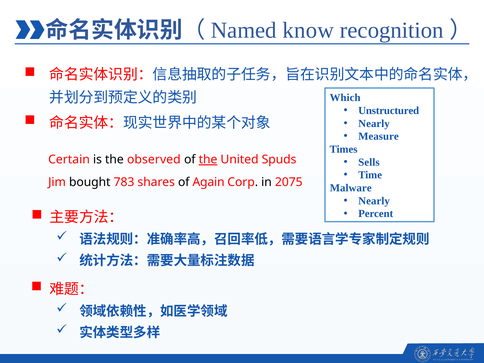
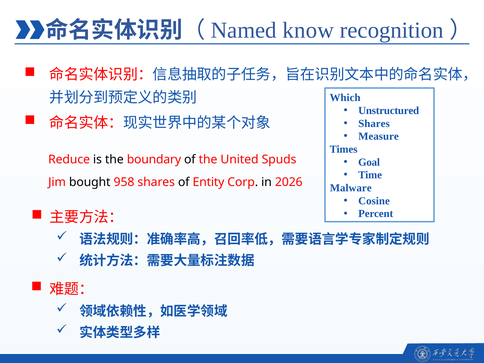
Nearly at (374, 123): Nearly -> Shares
Certain: Certain -> Reduce
observed: observed -> boundary
the at (208, 160) underline: present -> none
Sells: Sells -> Goal
783: 783 -> 958
Again: Again -> Entity
2075: 2075 -> 2026
Nearly at (374, 201): Nearly -> Cosine
